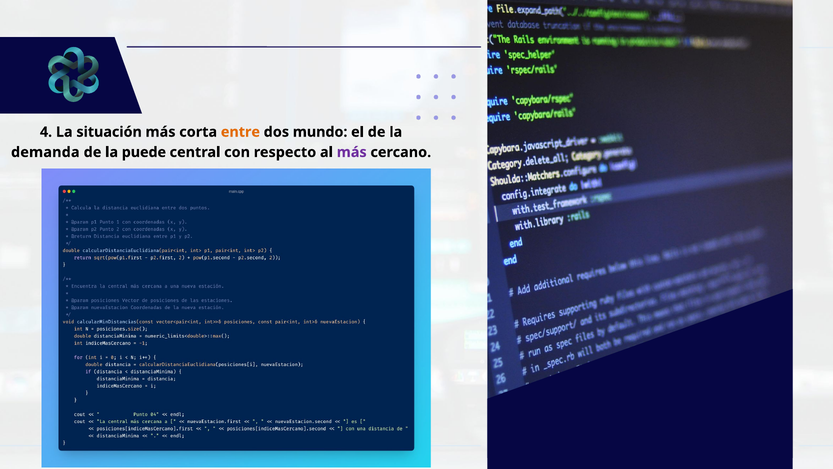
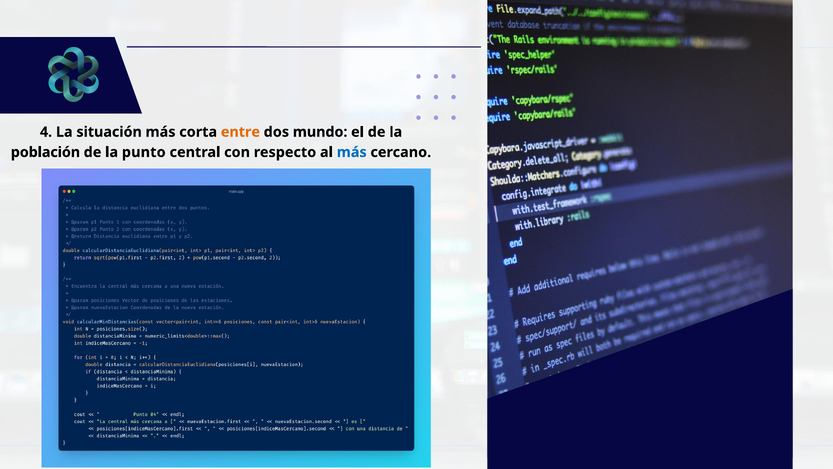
demanda: demanda -> población
puede: puede -> punto
más at (352, 152) colour: purple -> blue
